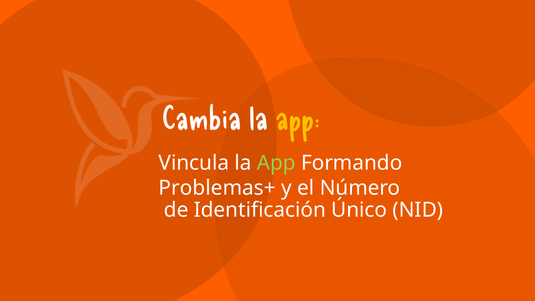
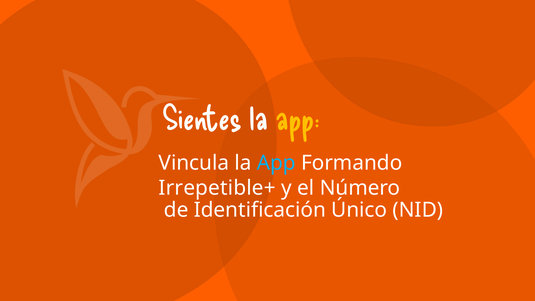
Cambia: Cambia -> Sientes
App at (276, 163) colour: light green -> light blue
Problemas+: Problemas+ -> Irrepetible+
